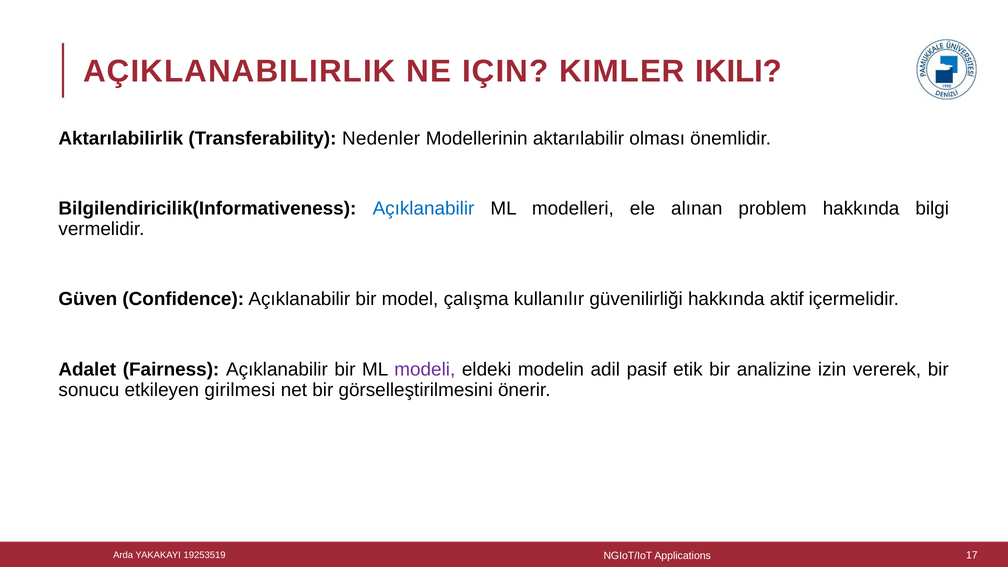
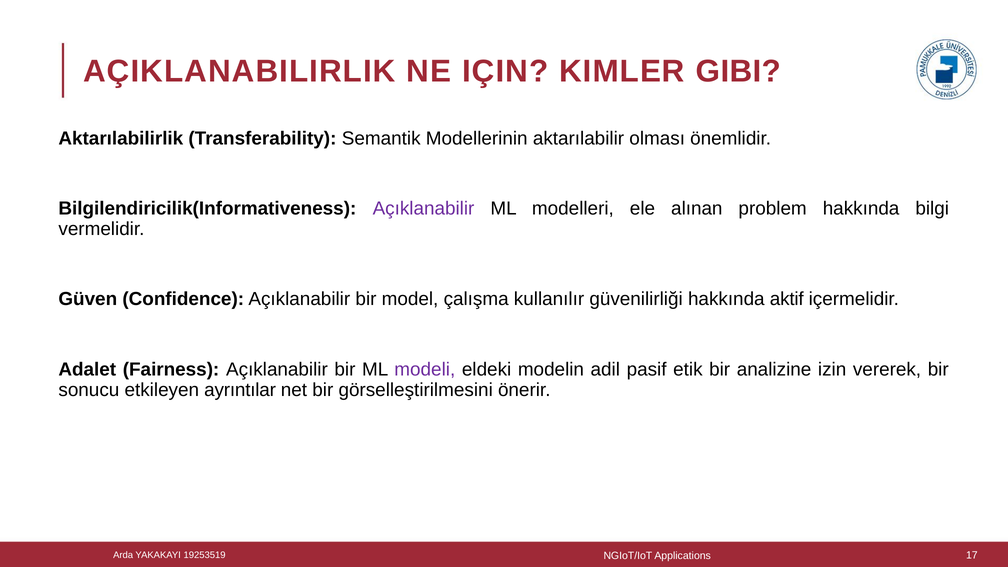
IKILI: IKILI -> GIBI
Nedenler: Nedenler -> Semantik
Açıklanabilir at (424, 209) colour: blue -> purple
girilmesi: girilmesi -> ayrıntılar
